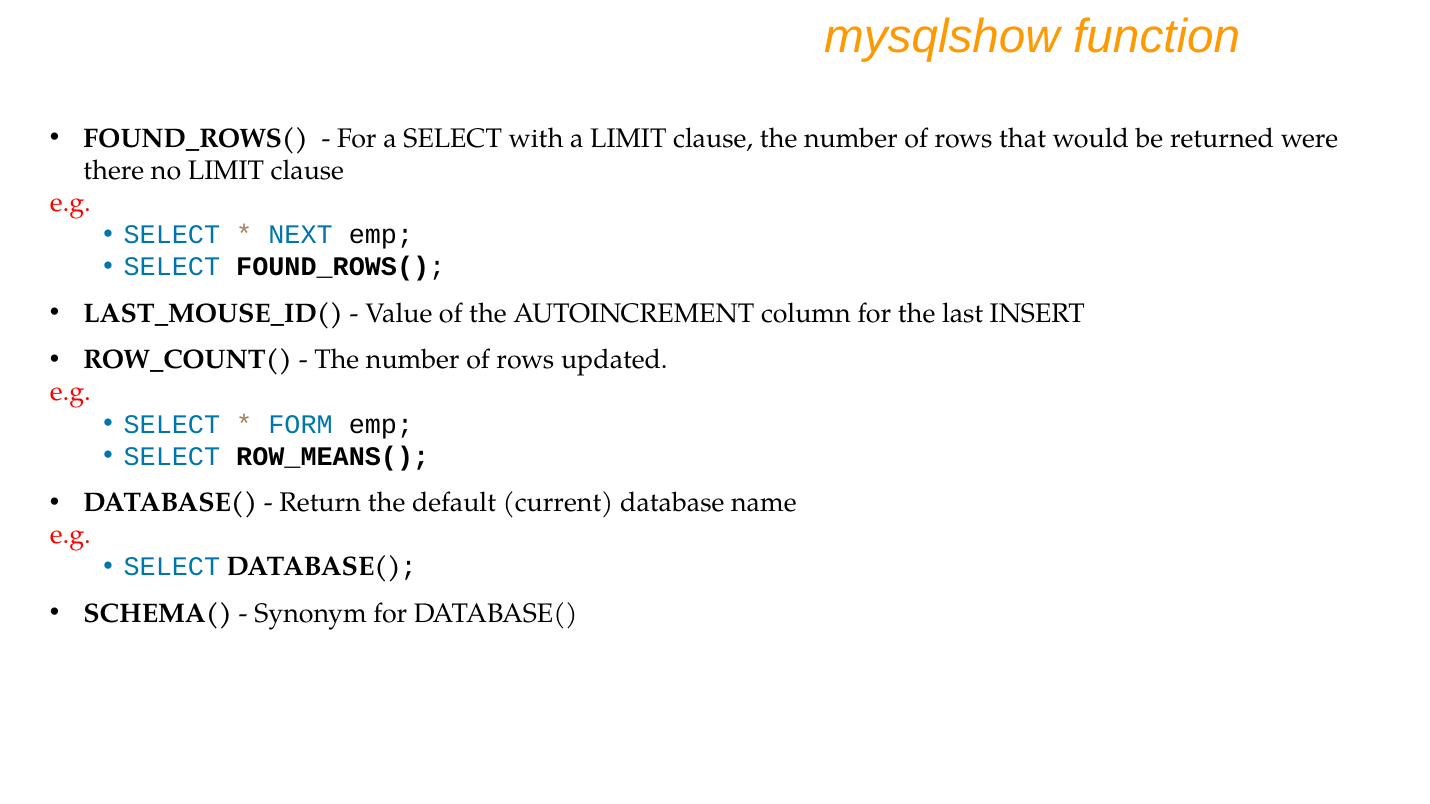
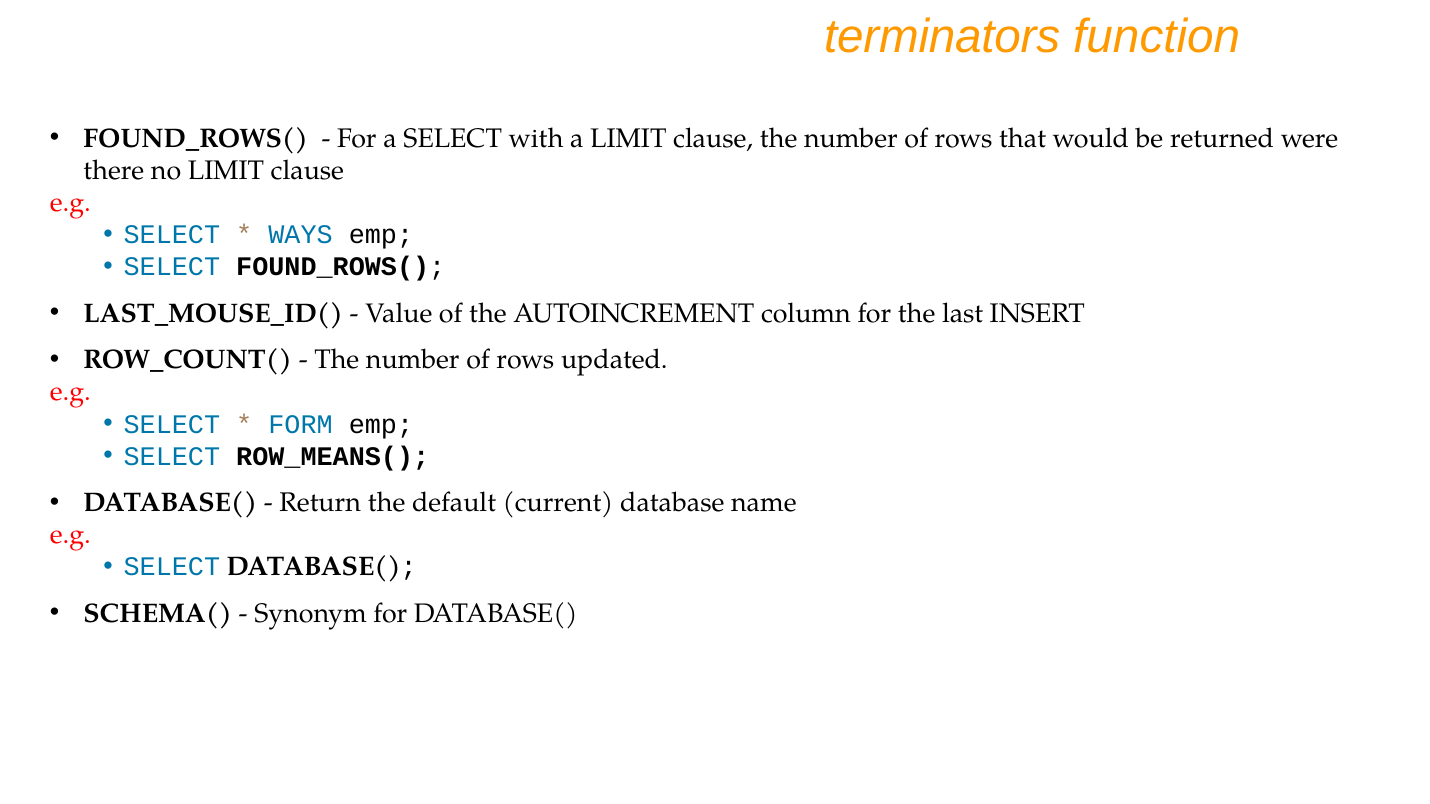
mysqlshow: mysqlshow -> terminators
NEXT: NEXT -> WAYS
